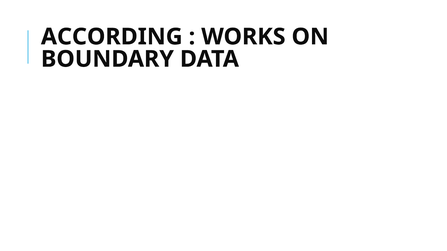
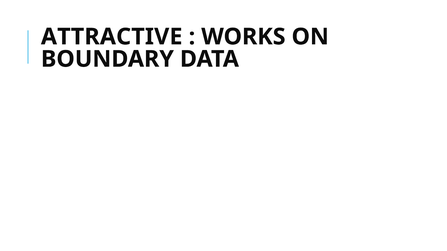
ACCORDING: ACCORDING -> ATTRACTIVE
